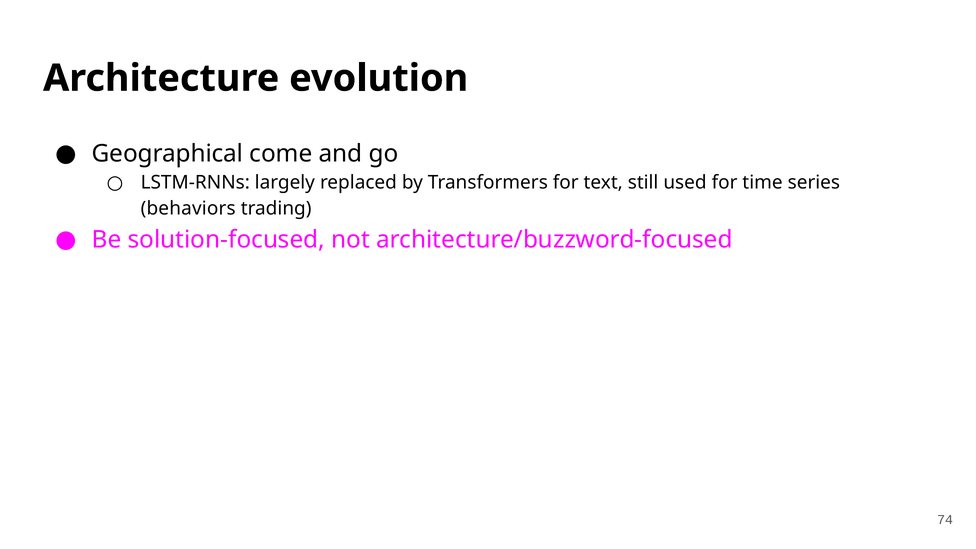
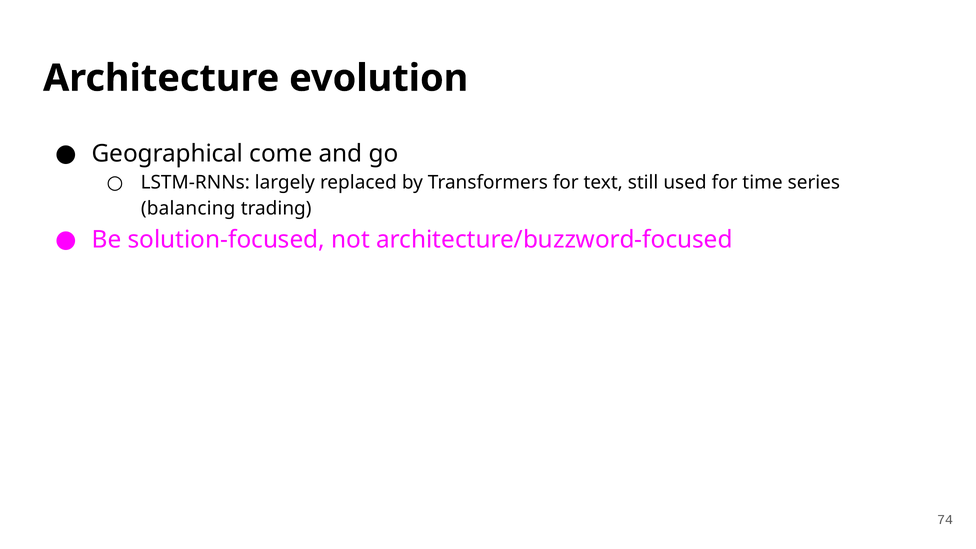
behaviors: behaviors -> balancing
